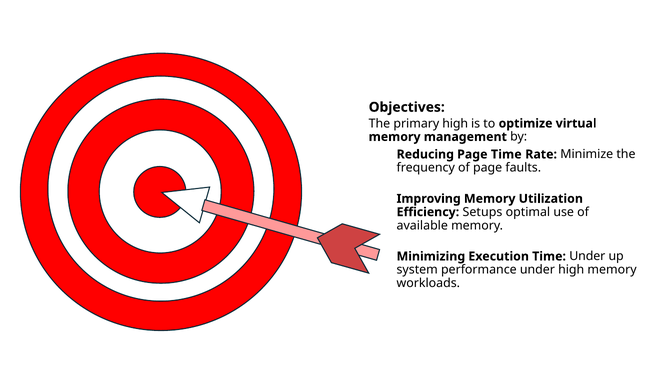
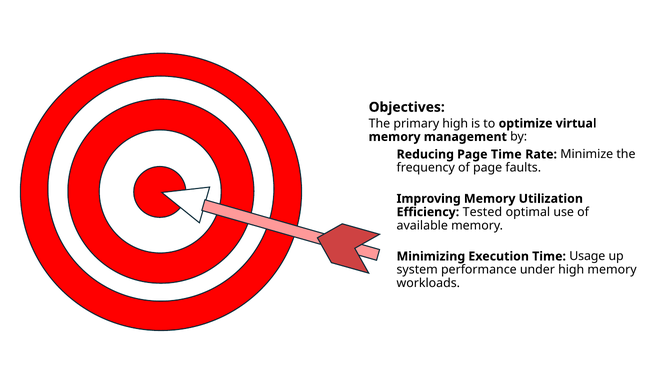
Setups: Setups -> Tested
Time Under: Under -> Usage
